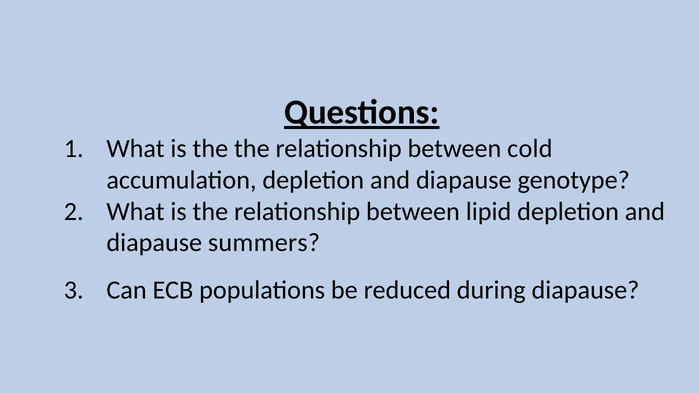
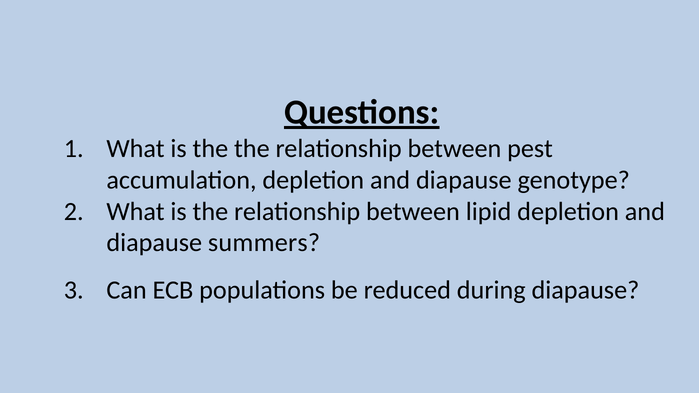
cold: cold -> pest
